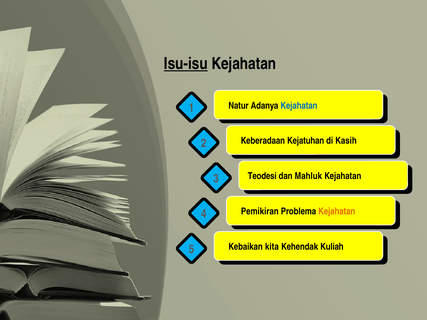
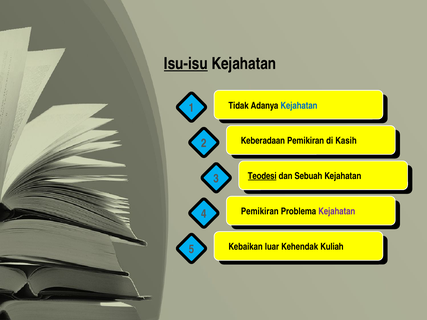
Natur: Natur -> Tidak
Keberadaan Kejatuhan: Kejatuhan -> Pemikiran
Teodesi underline: none -> present
Mahluk: Mahluk -> Sebuah
Kejahatan at (337, 211) colour: orange -> purple
kita: kita -> luar
